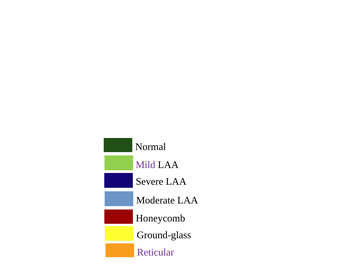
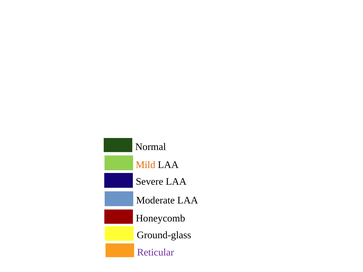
Mild colour: purple -> orange
